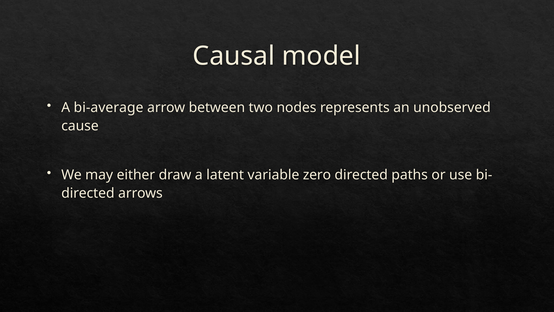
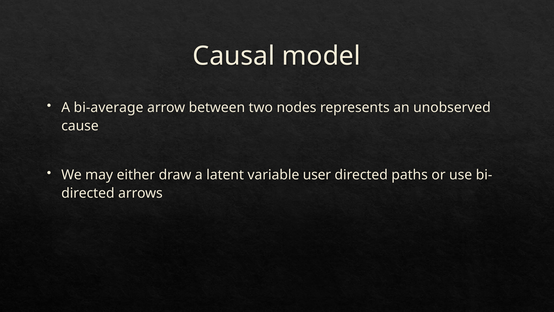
zero: zero -> user
